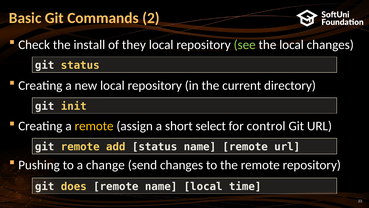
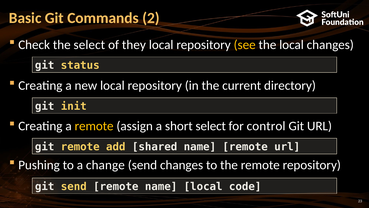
the install: install -> select
see colour: light green -> yellow
add status: status -> shared
git does: does -> send
time: time -> code
